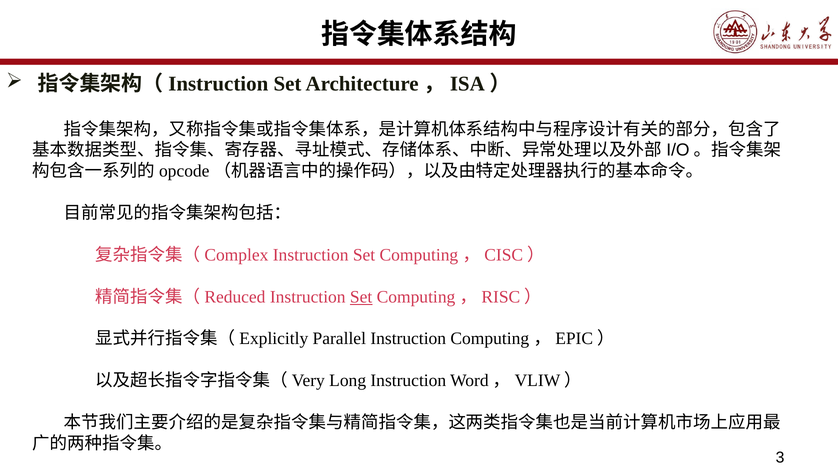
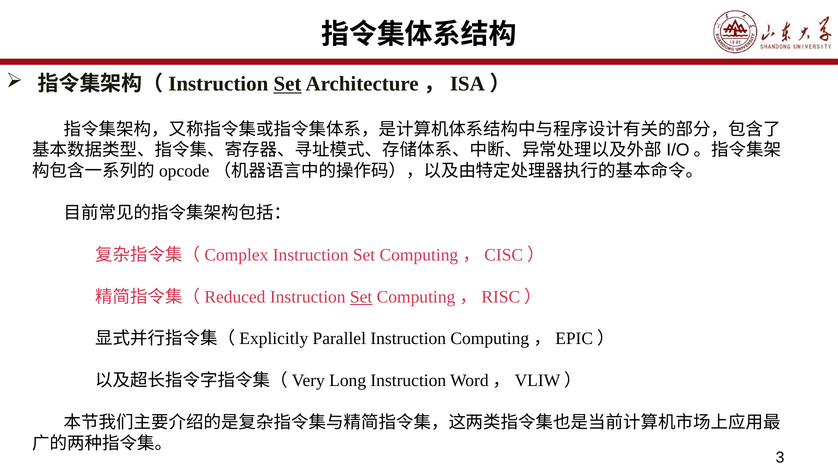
Set at (287, 84) underline: none -> present
